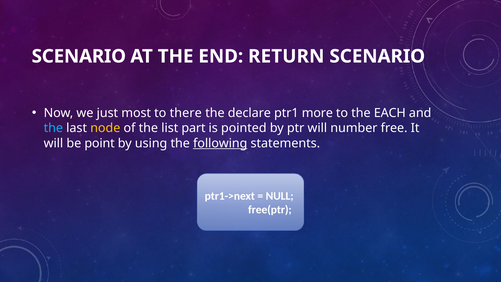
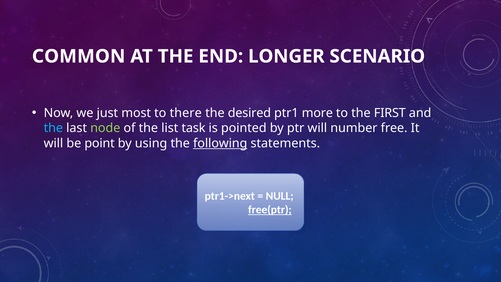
SCENARIO at (79, 56): SCENARIO -> COMMON
RETURN: RETURN -> LONGER
declare: declare -> desired
EACH: EACH -> FIRST
node colour: yellow -> light green
part: part -> task
free(ptr underline: none -> present
